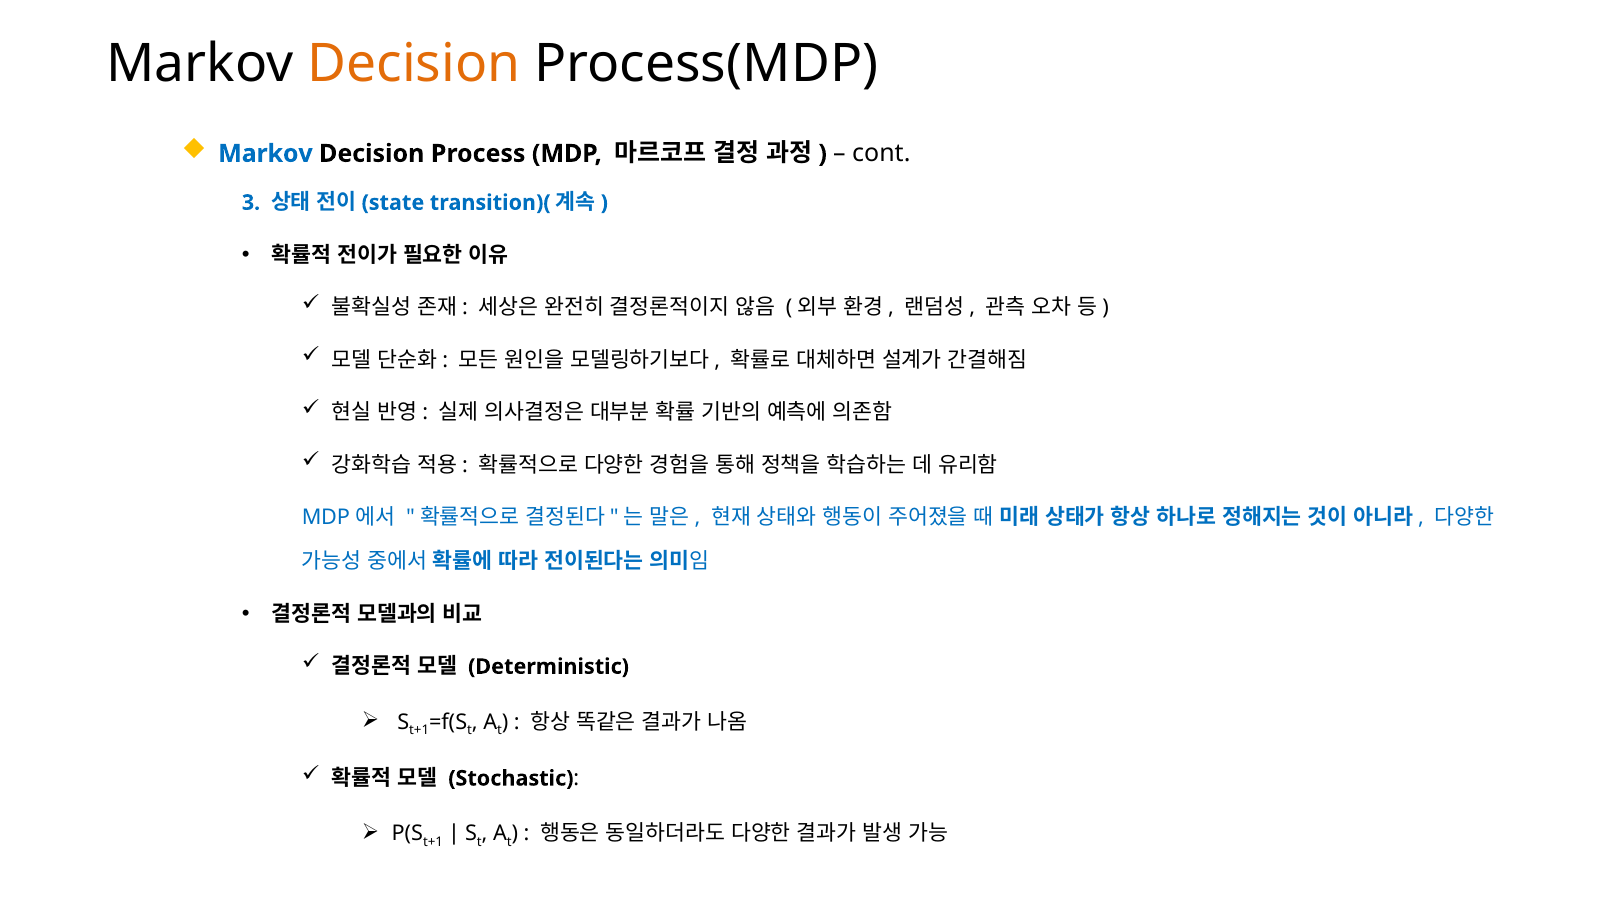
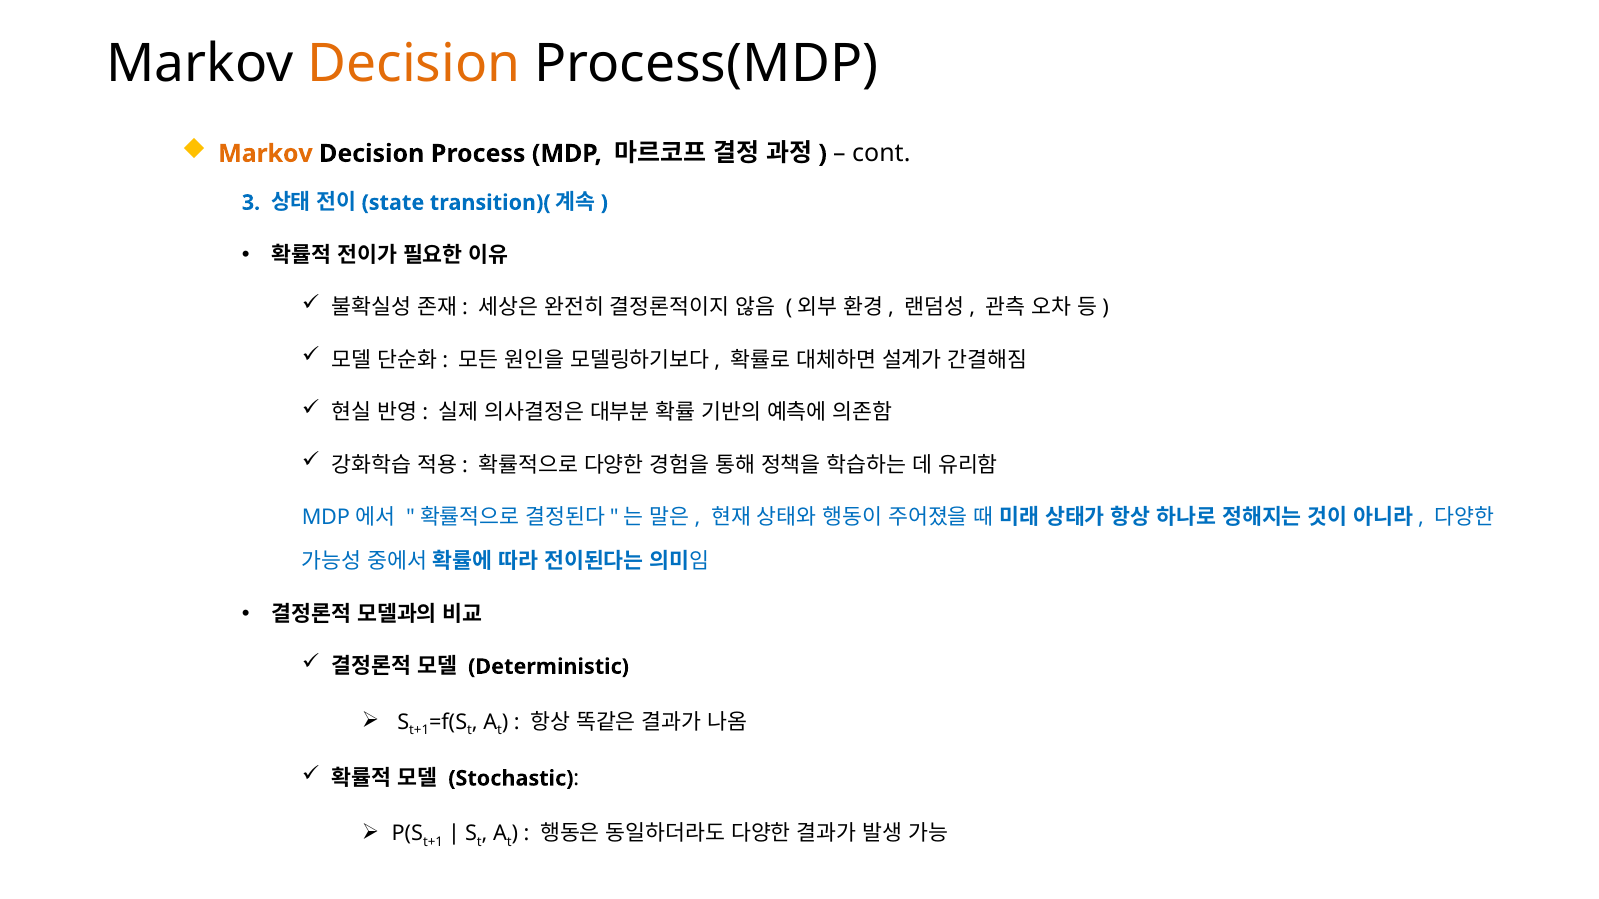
Markov at (265, 154) colour: blue -> orange
